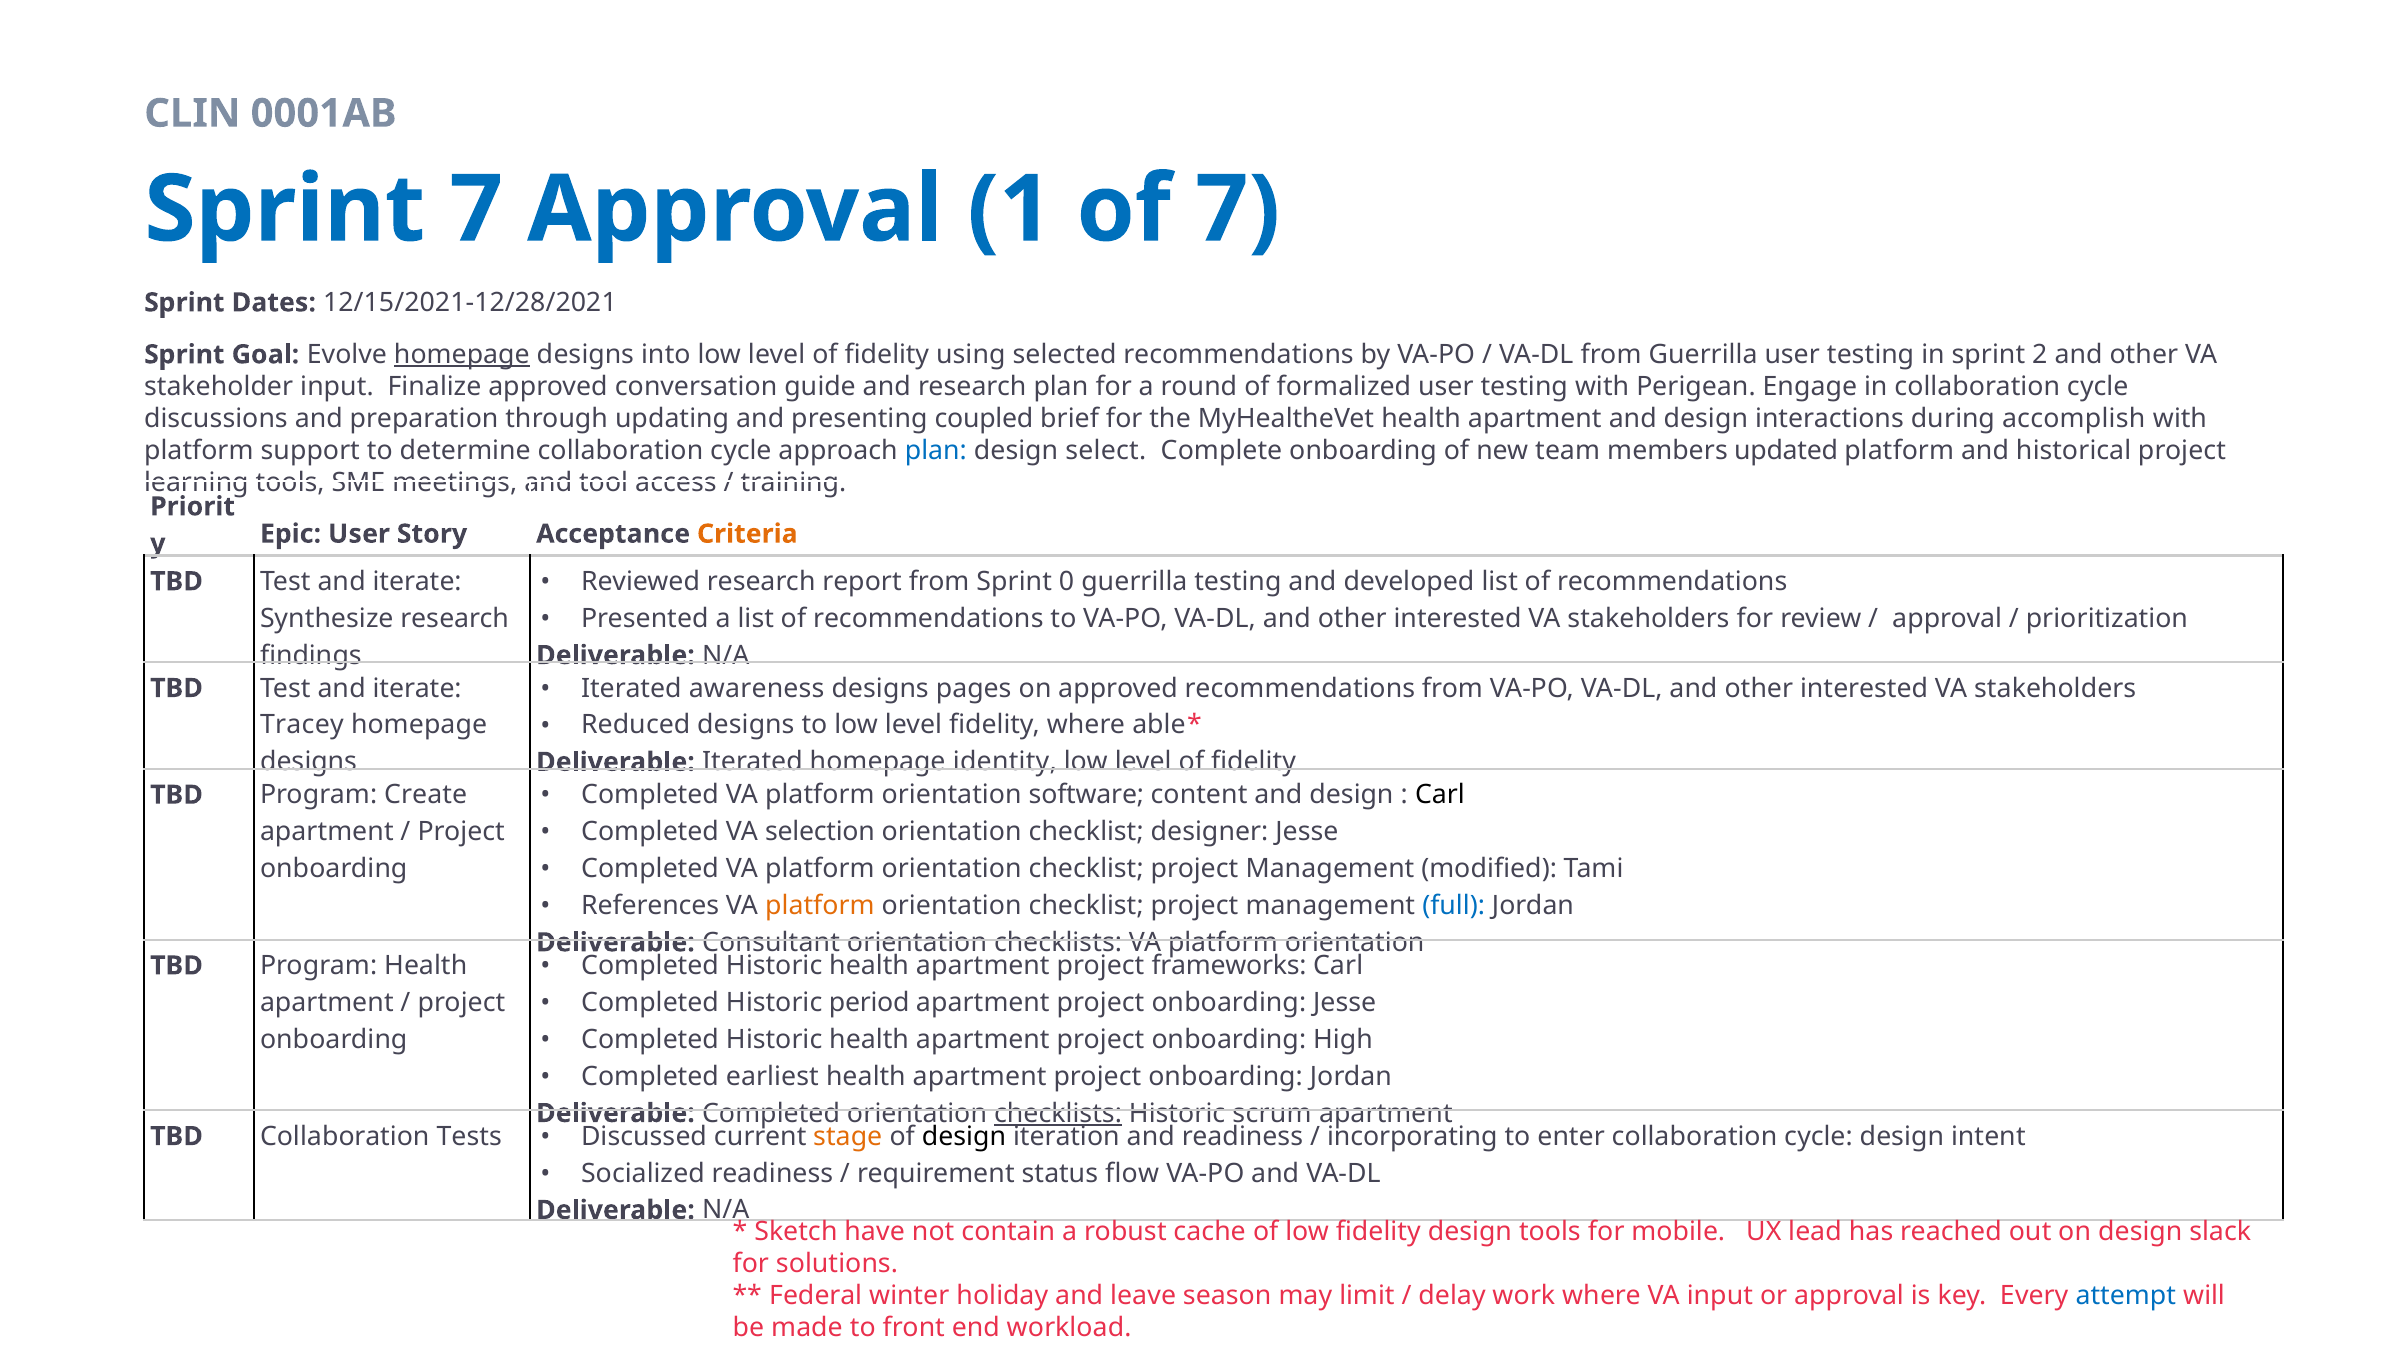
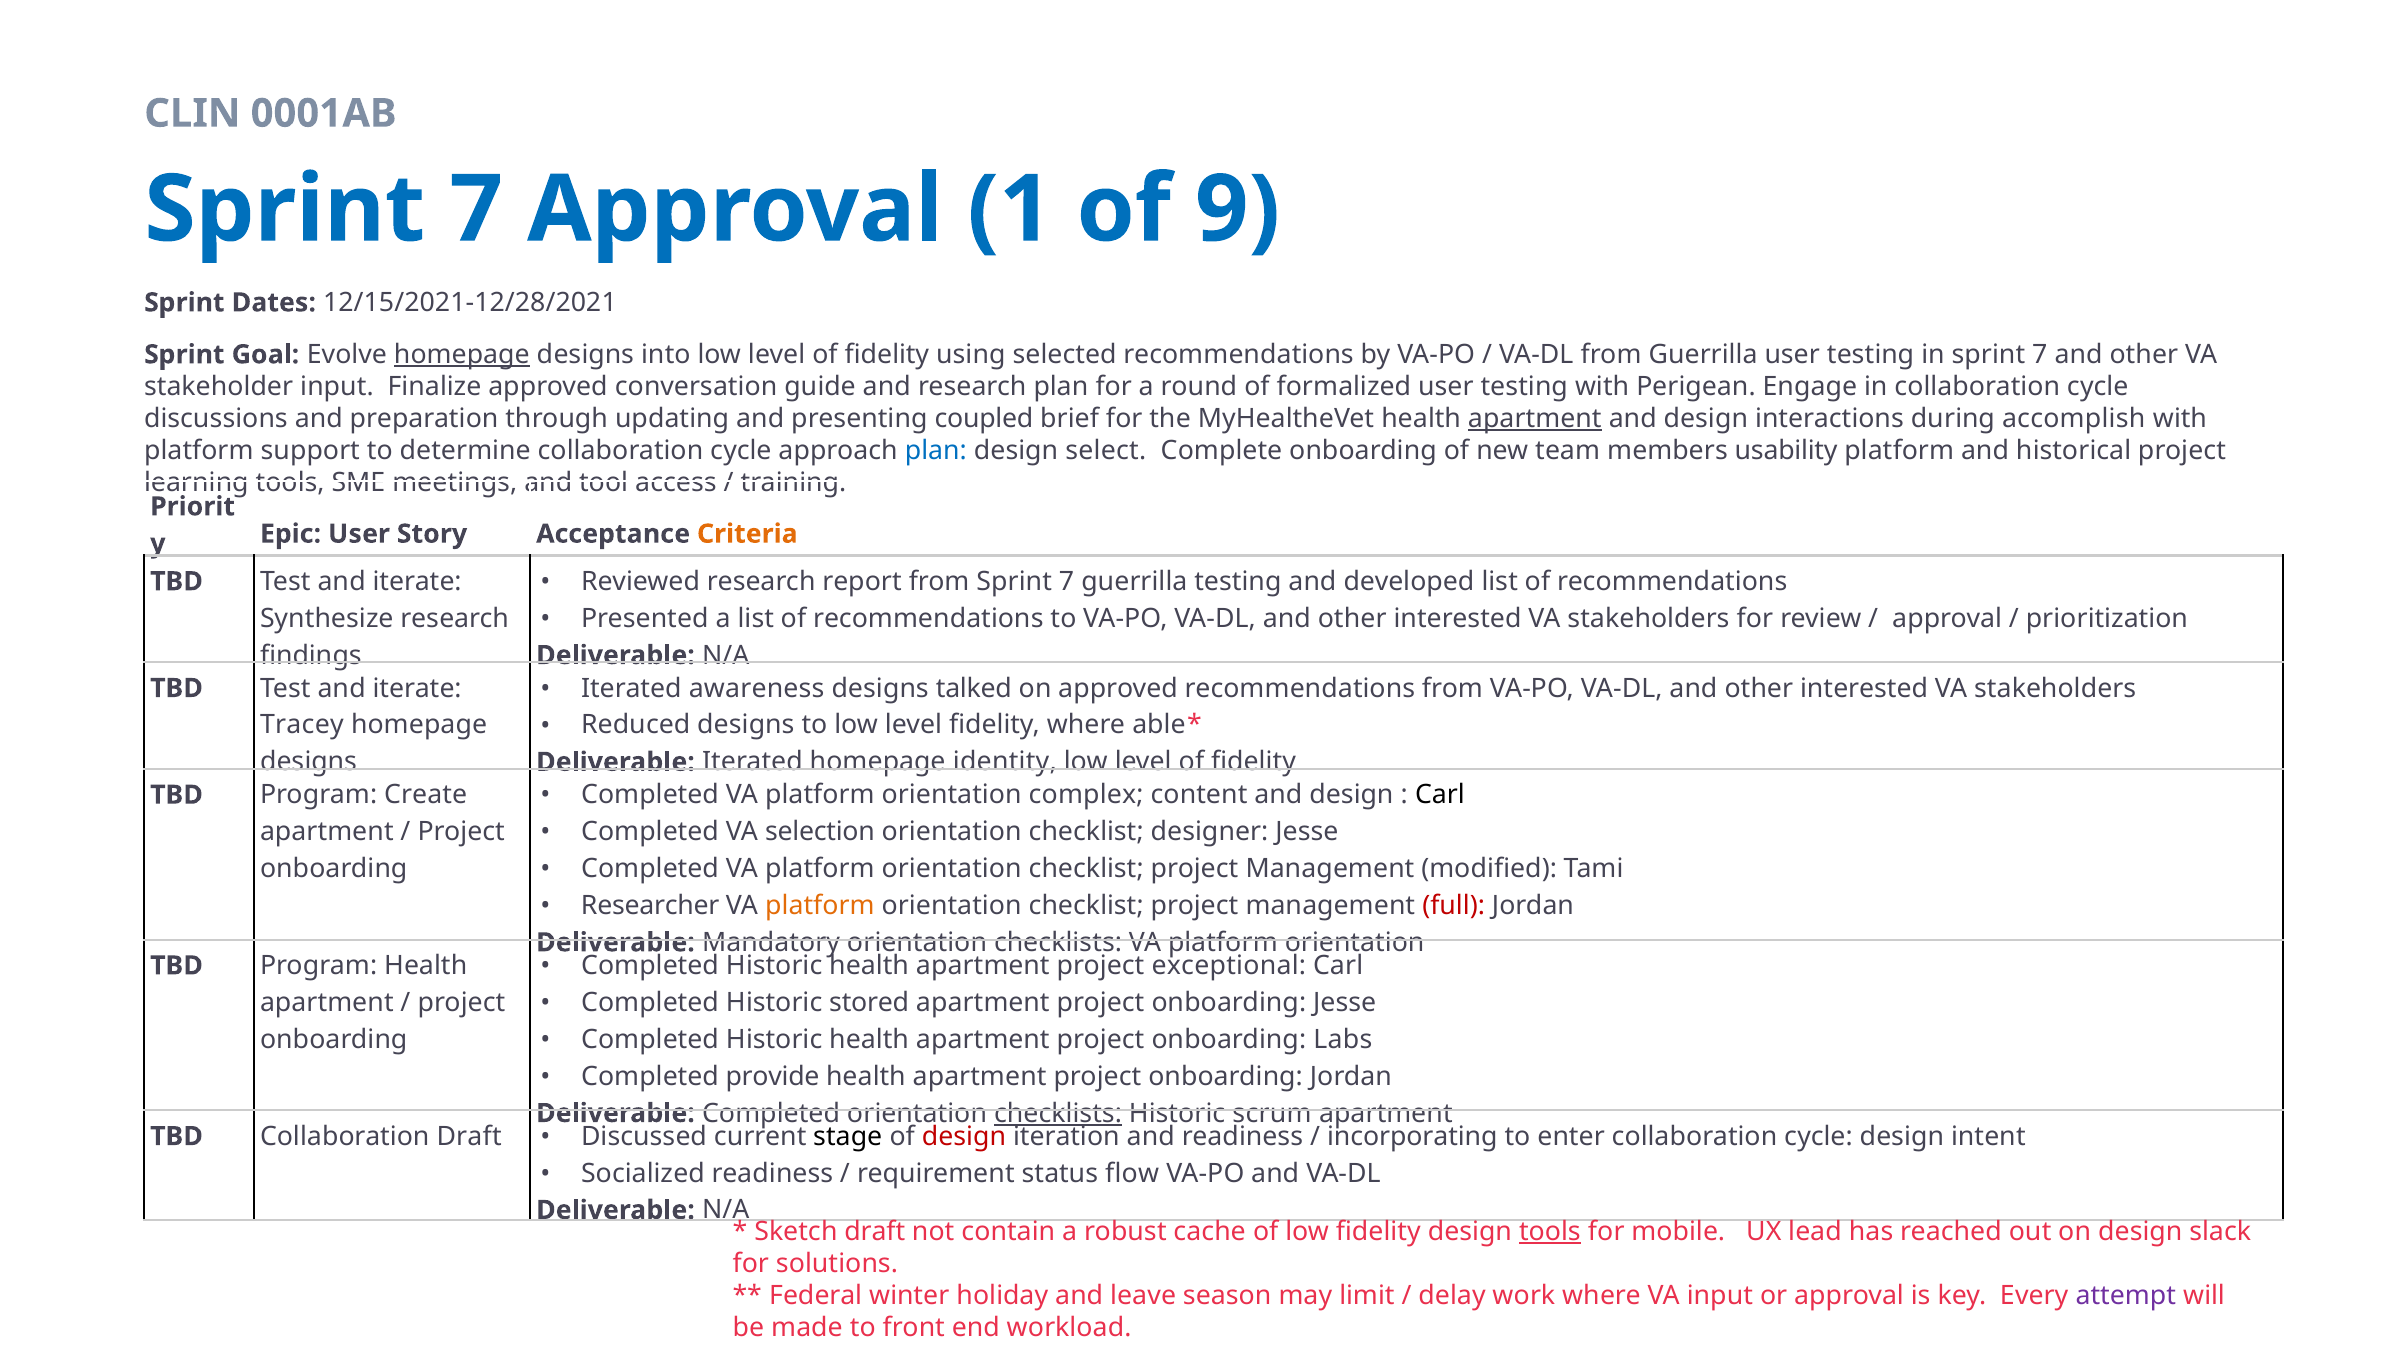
of 7: 7 -> 9
in sprint 2: 2 -> 7
apartment at (1535, 419) underline: none -> present
updated: updated -> usability
from Sprint 0: 0 -> 7
pages: pages -> talked
software: software -> complex
References: References -> Researcher
full colour: blue -> red
Consultant: Consultant -> Mandatory
frameworks: frameworks -> exceptional
period: period -> stored
High: High -> Labs
earliest: earliest -> provide
Collaboration Tests: Tests -> Draft
stage colour: orange -> black
design at (964, 1137) colour: black -> red
Sketch have: have -> draft
tools at (1550, 1232) underline: none -> present
attempt colour: blue -> purple
